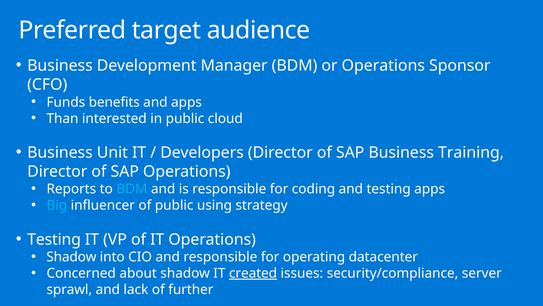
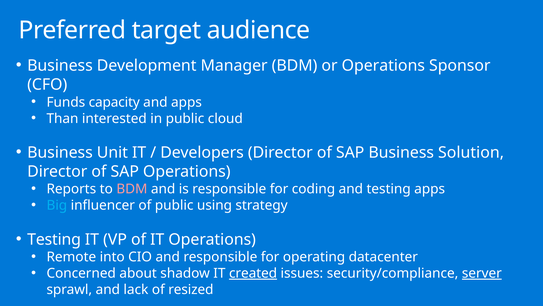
benefits: benefits -> capacity
Training: Training -> Solution
BDM at (132, 189) colour: light blue -> pink
Shadow at (71, 257): Shadow -> Remote
server underline: none -> present
further: further -> resized
